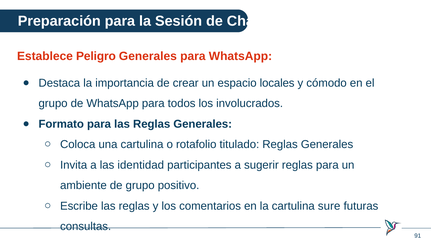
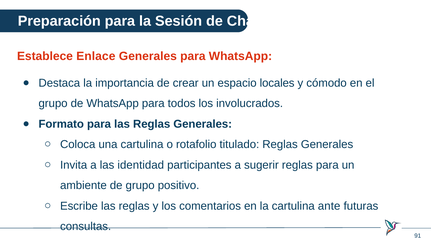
Peligro: Peligro -> Enlace
sure: sure -> ante
